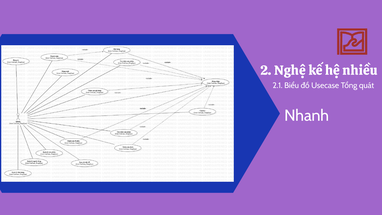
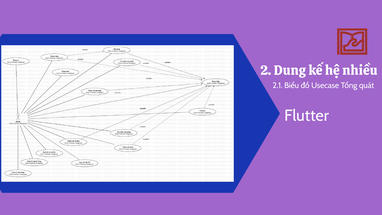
Nghệ: Nghệ -> Dung
Nhanh: Nhanh -> Flutter
